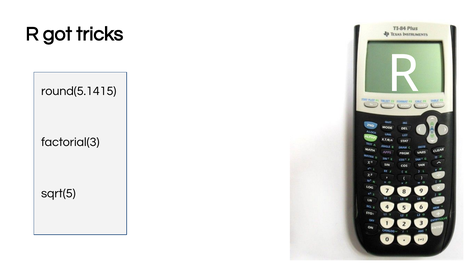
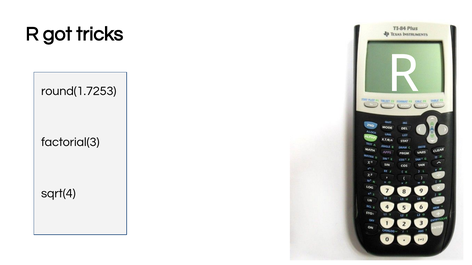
round(5.1415: round(5.1415 -> round(1.7253
sqrt(5: sqrt(5 -> sqrt(4
